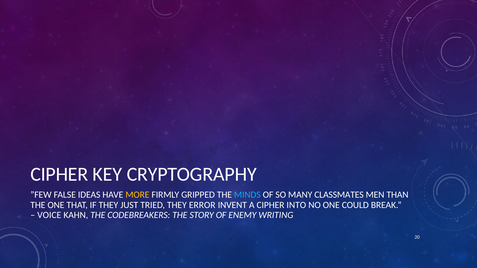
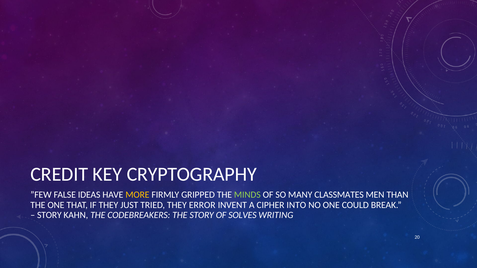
CIPHER at (59, 175): CIPHER -> CREDIT
MINDS colour: light blue -> light green
VOICE at (49, 215): VOICE -> STORY
ENEMY: ENEMY -> SOLVES
